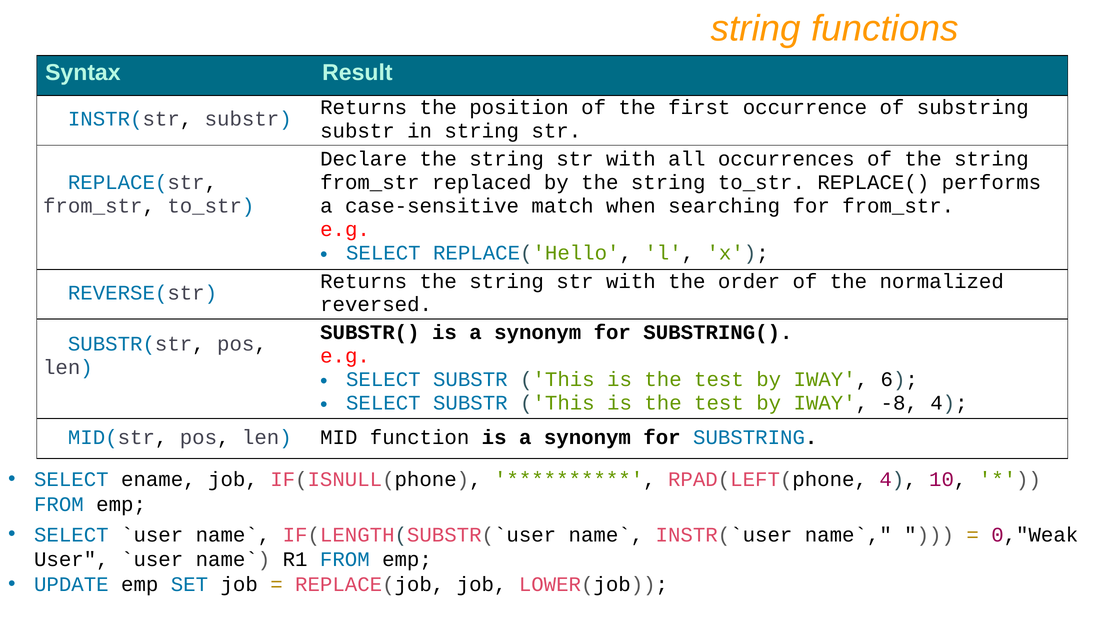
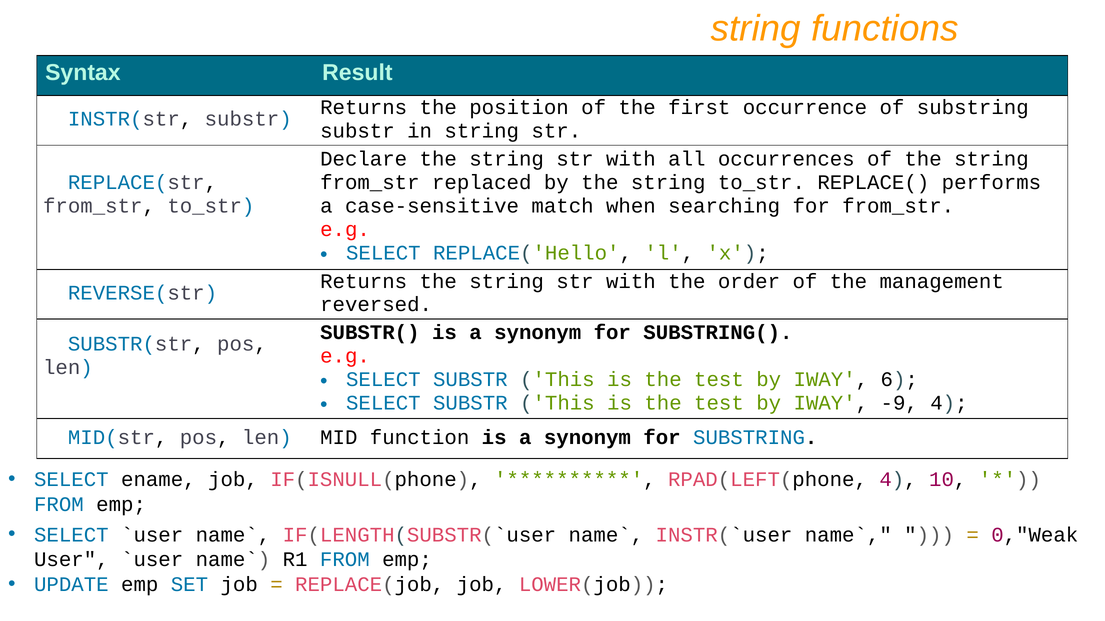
normalized: normalized -> management
-8: -8 -> -9
